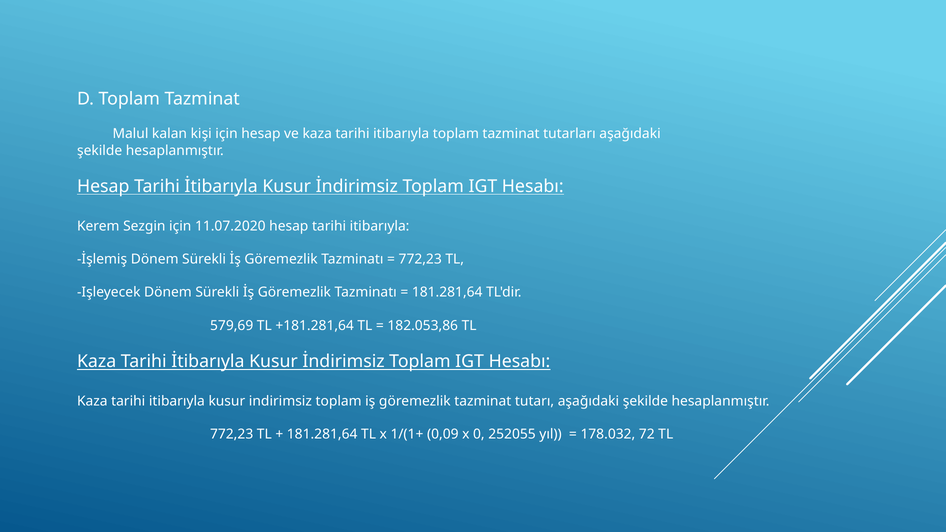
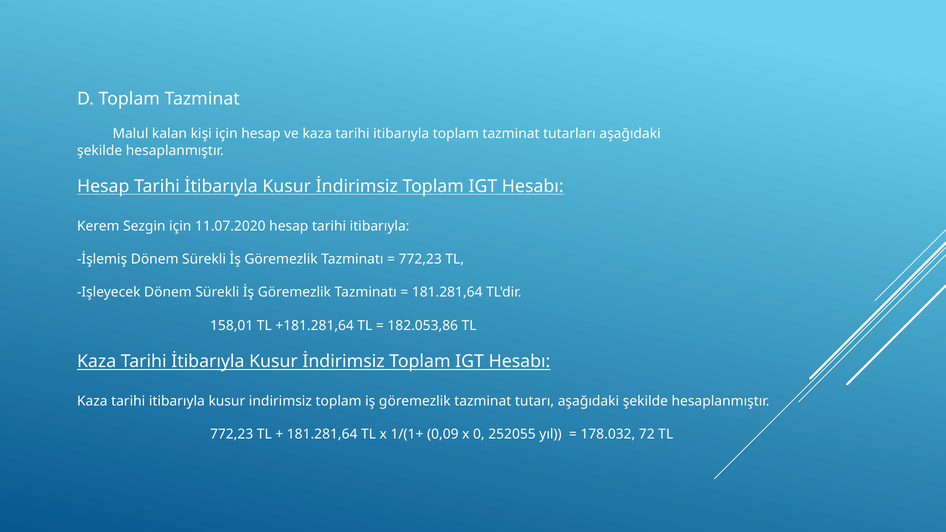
579,69: 579,69 -> 158,01
